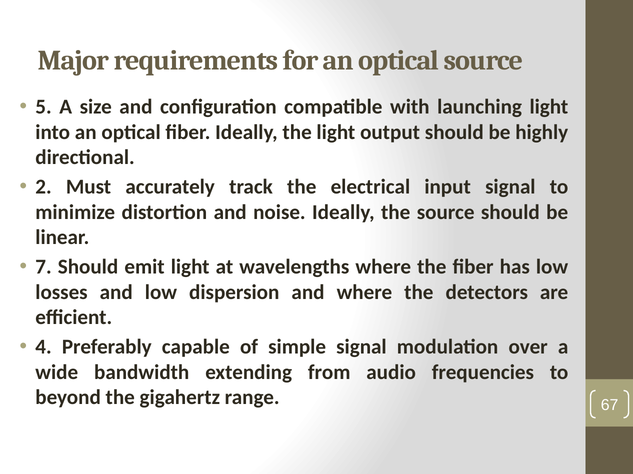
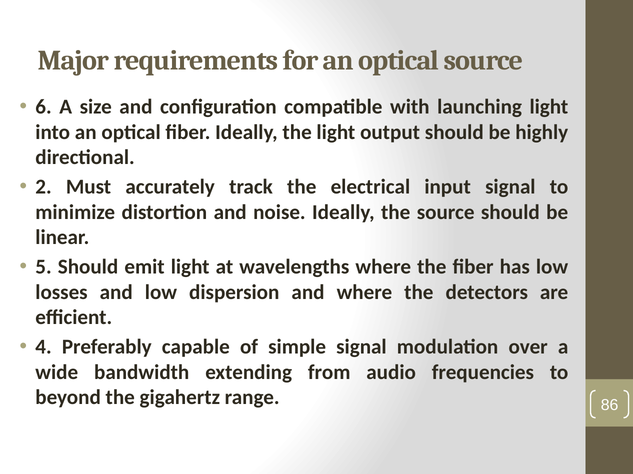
5: 5 -> 6
7: 7 -> 5
67: 67 -> 86
